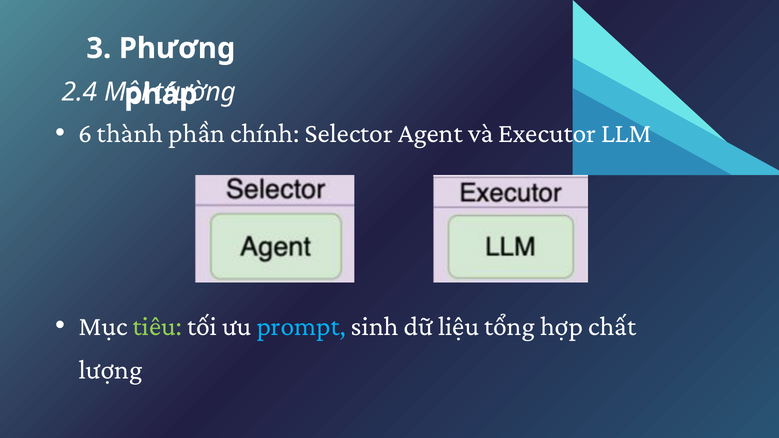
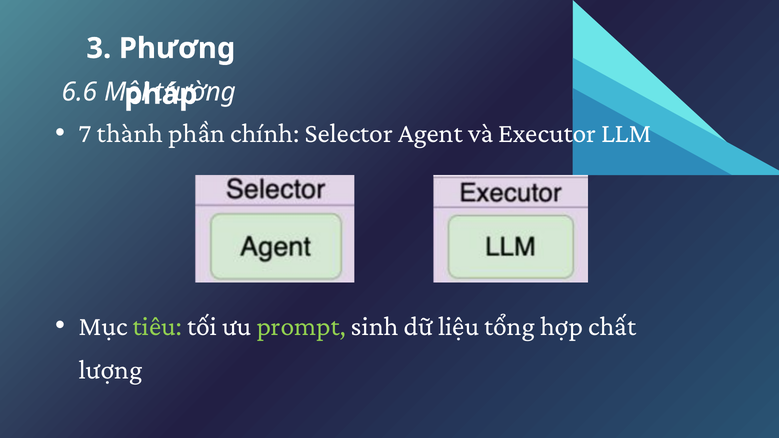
2.4: 2.4 -> 6.6
6: 6 -> 7
prompt colour: light blue -> light green
